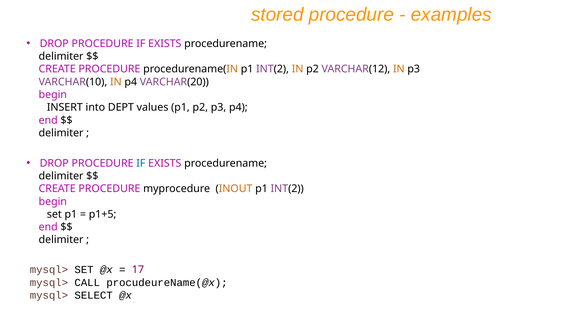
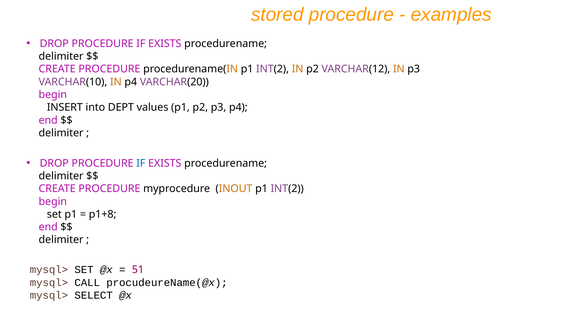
p1+5: p1+5 -> p1+8
17: 17 -> 51
